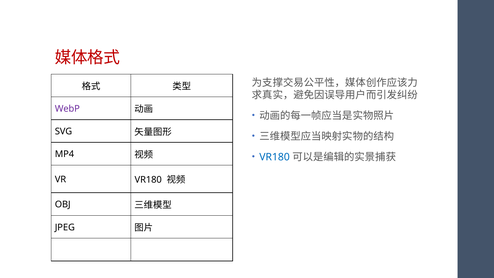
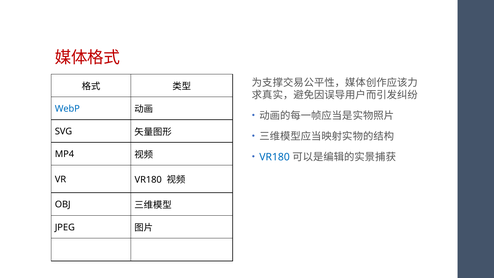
WebP colour: purple -> blue
